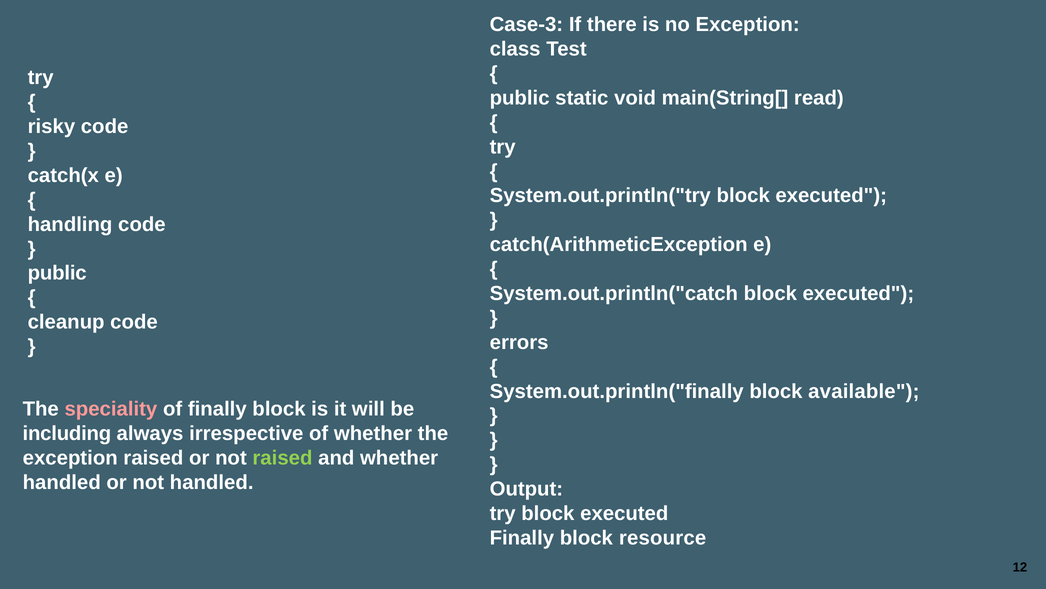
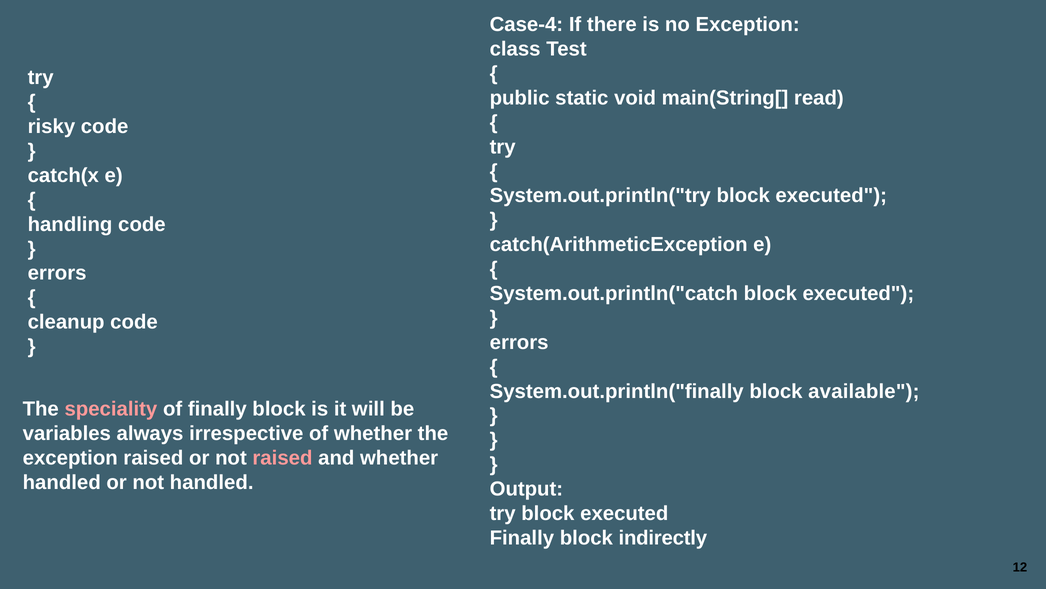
Case-3: Case-3 -> Case-4
public at (57, 273): public -> errors
including: including -> variables
raised at (282, 458) colour: light green -> pink
resource: resource -> indirectly
